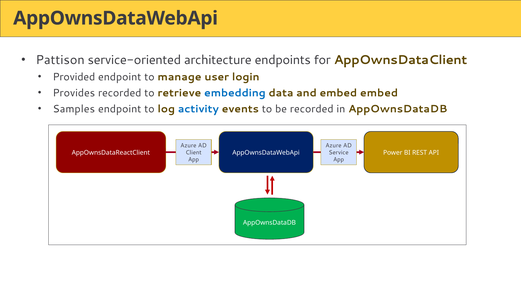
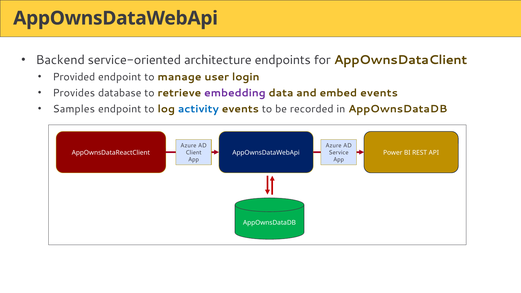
Pattison: Pattison -> Backend
Provides recorded: recorded -> database
embedding colour: blue -> purple
embed embed: embed -> events
